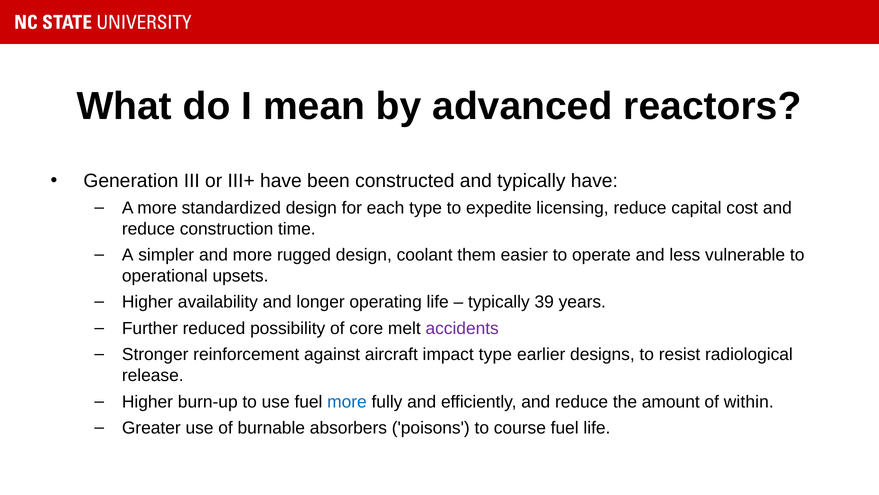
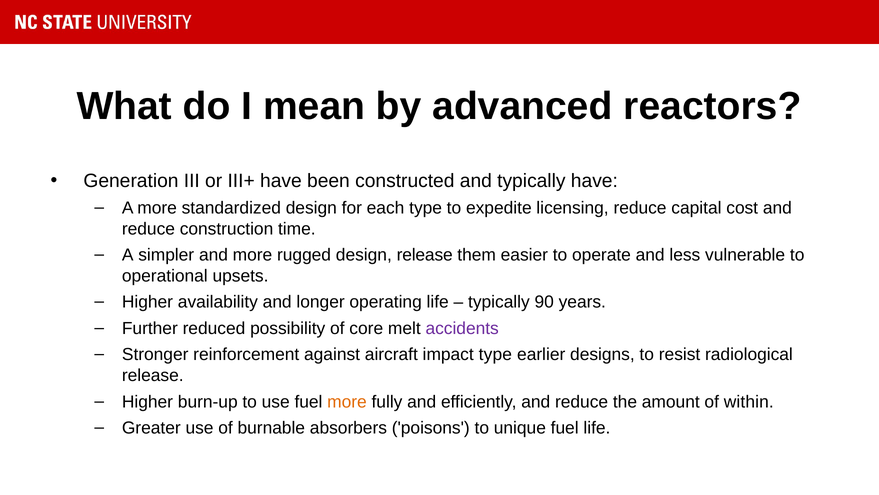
design coolant: coolant -> release
39: 39 -> 90
more at (347, 401) colour: blue -> orange
course: course -> unique
